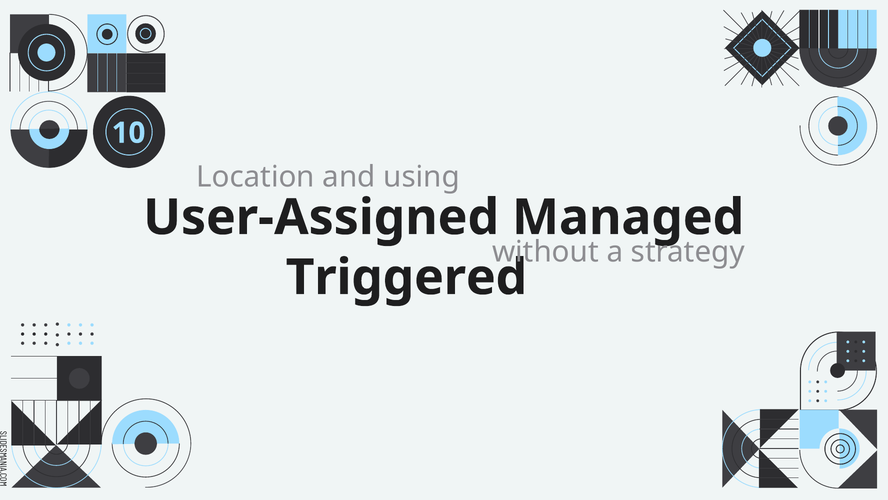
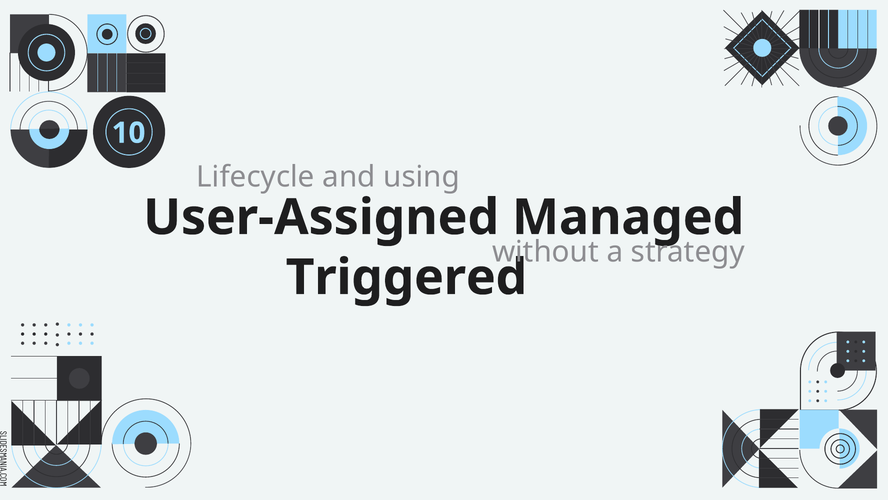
Location: Location -> Lifecycle
